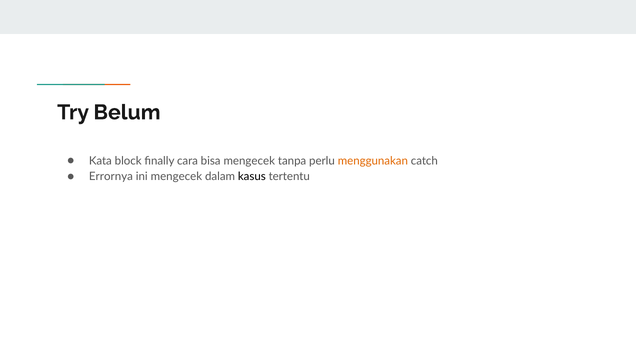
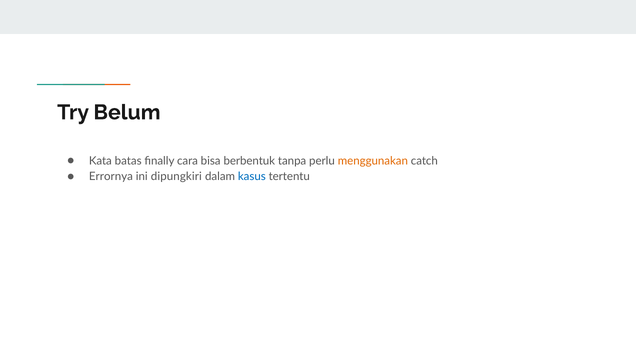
block: block -> batas
bisa mengecek: mengecek -> berbentuk
ini mengecek: mengecek -> dipungkiri
kasus colour: black -> blue
